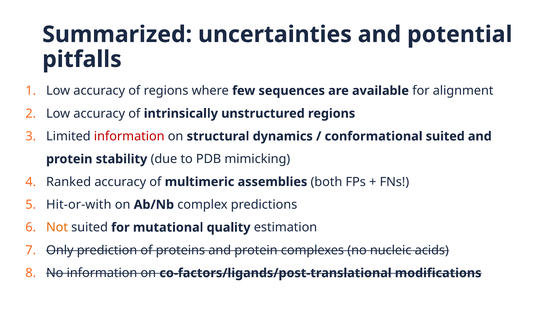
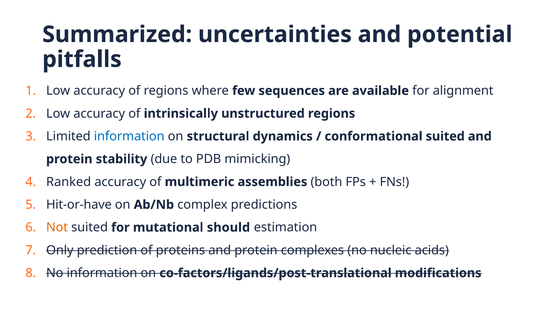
information at (129, 137) colour: red -> blue
Hit-or-with: Hit-or-with -> Hit-or-have
quality: quality -> should
